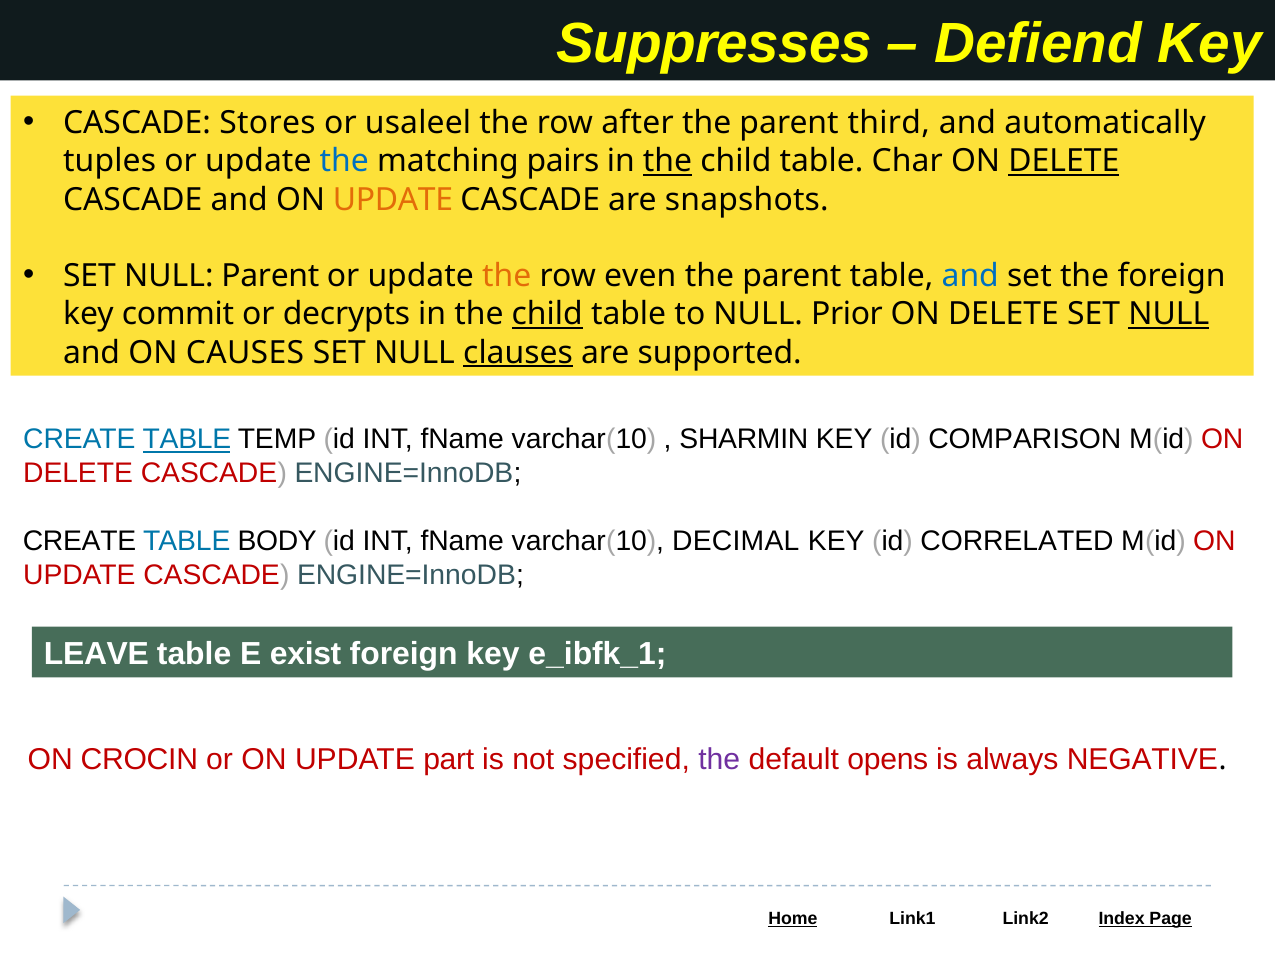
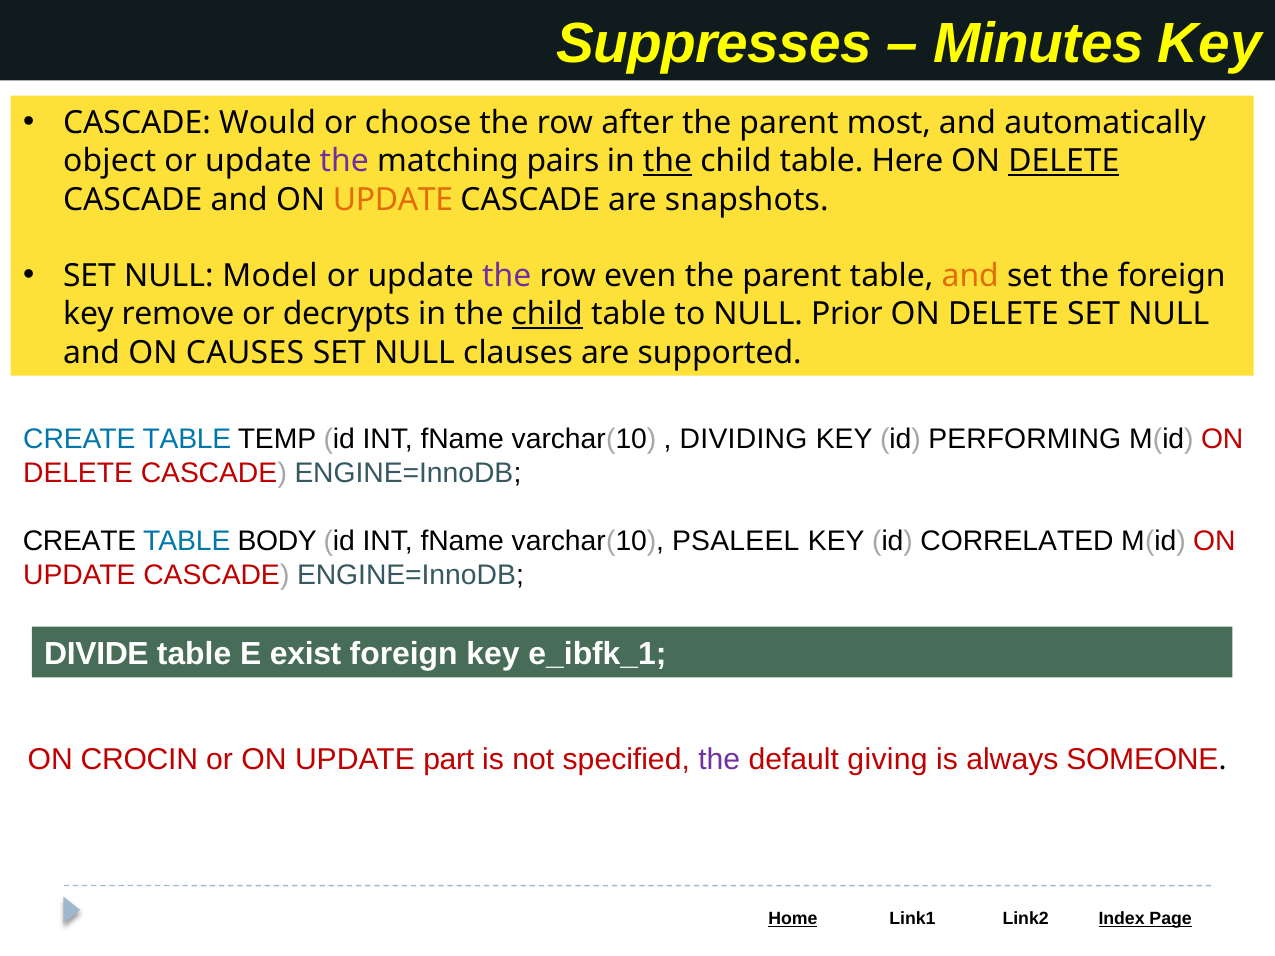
Defiend: Defiend -> Minutes
Stores: Stores -> Would
usaleel: usaleel -> choose
third: third -> most
tuples: tuples -> object
the at (344, 161) colour: blue -> purple
Char: Char -> Here
NULL Parent: Parent -> Model
the at (507, 276) colour: orange -> purple
and at (970, 276) colour: blue -> orange
commit: commit -> remove
NULL at (1169, 314) underline: present -> none
clauses underline: present -> none
TABLE at (187, 440) underline: present -> none
SHARMIN: SHARMIN -> DIVIDING
COMPARISON: COMPARISON -> PERFORMING
DECIMAL: DECIMAL -> PSALEEL
LEAVE: LEAVE -> DIVIDE
opens: opens -> giving
NEGATIVE: NEGATIVE -> SOMEONE
